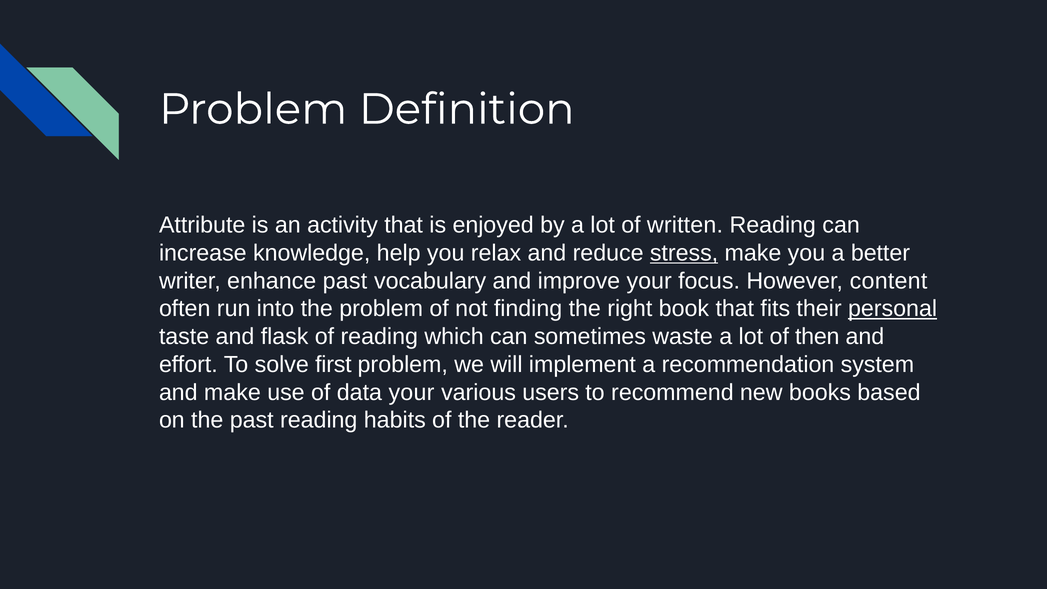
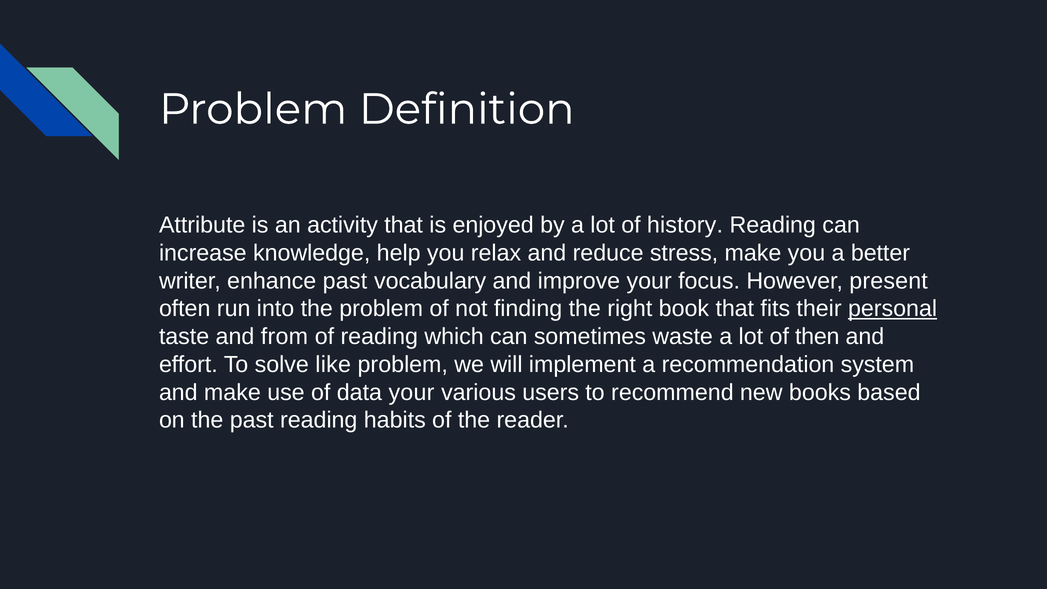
written: written -> history
stress underline: present -> none
content: content -> present
flask: flask -> from
first: first -> like
